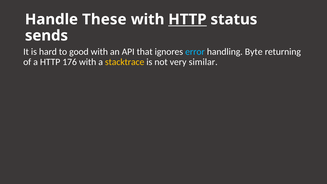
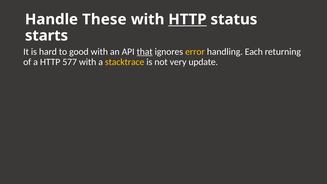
sends: sends -> starts
that underline: none -> present
error colour: light blue -> yellow
Byte: Byte -> Each
176: 176 -> 577
similar: similar -> update
